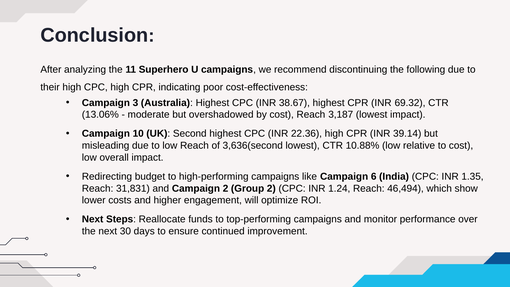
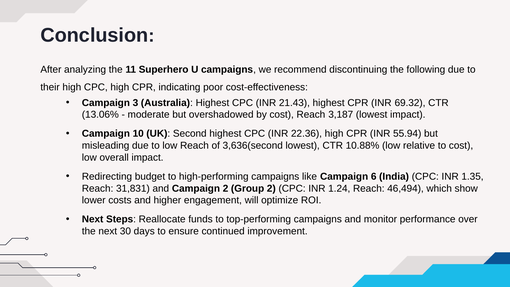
38.67: 38.67 -> 21.43
39.14: 39.14 -> 55.94
